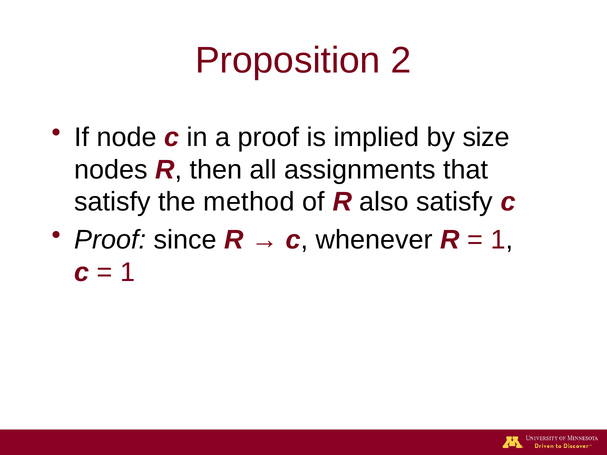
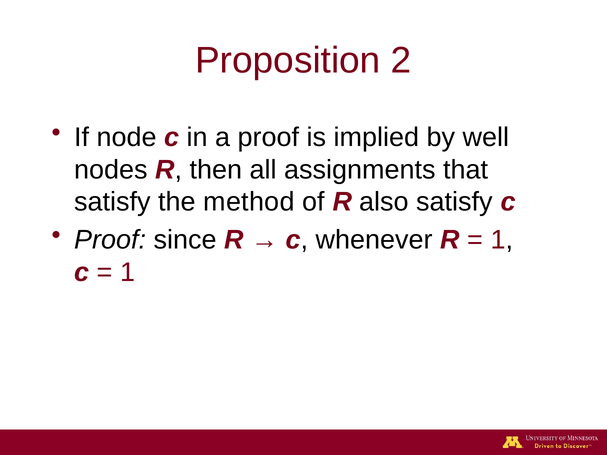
size: size -> well
